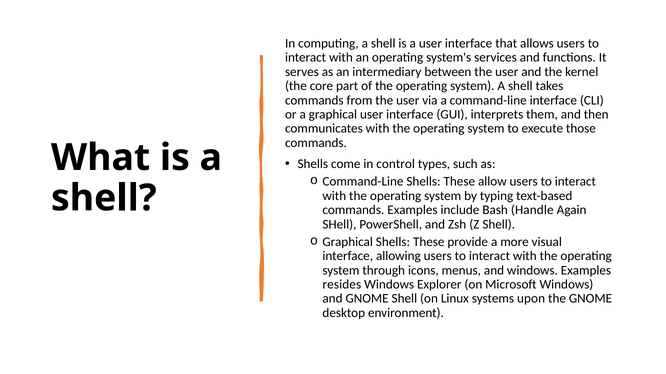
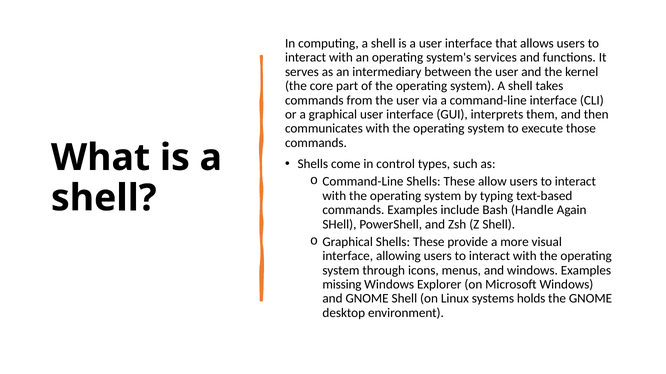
resides: resides -> missing
upon: upon -> holds
